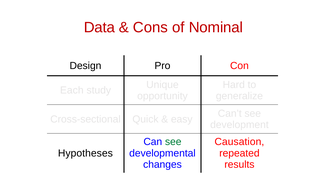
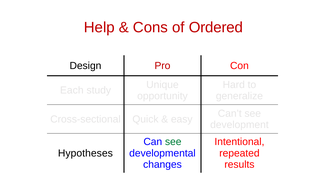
Data: Data -> Help
Nominal: Nominal -> Ordered
Pro colour: black -> red
Causation: Causation -> Intentional
